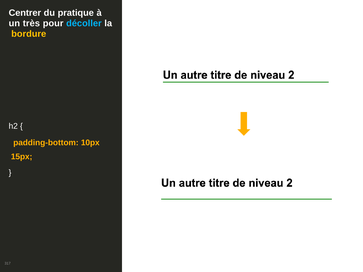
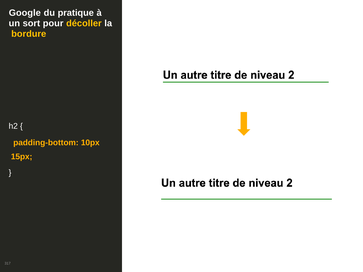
Centrer: Centrer -> Google
très: très -> sort
décoller colour: light blue -> yellow
